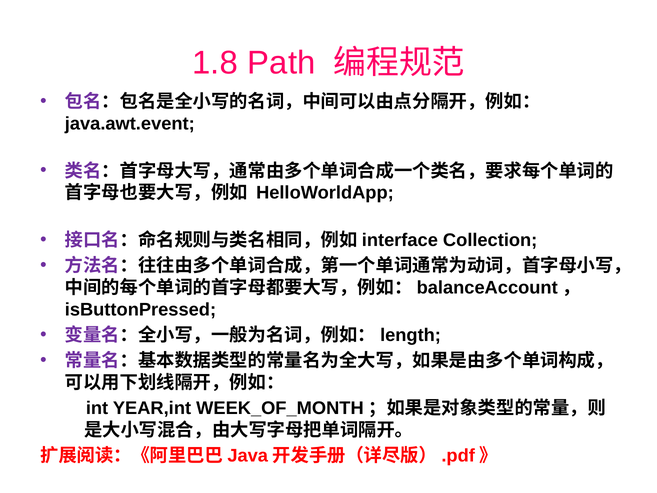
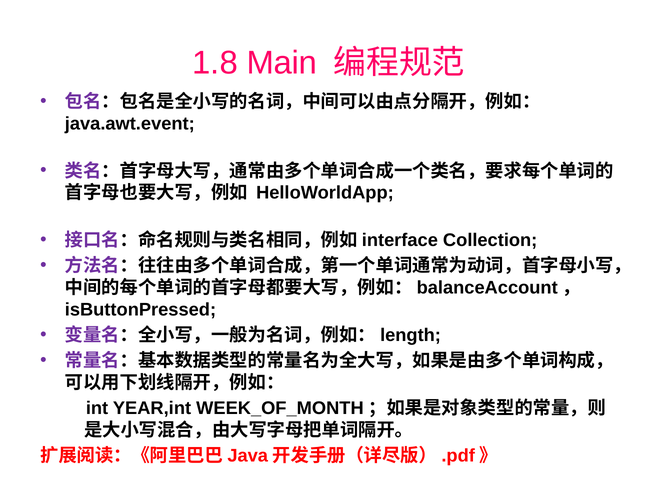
Path: Path -> Main
